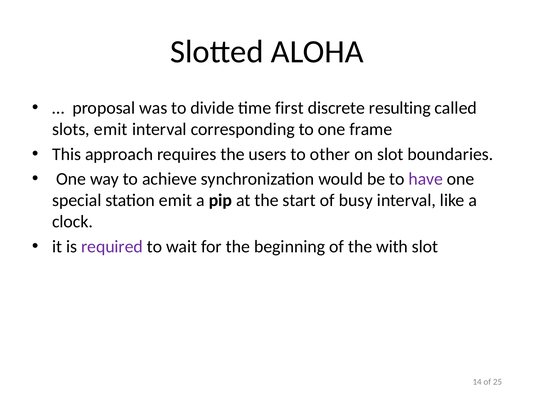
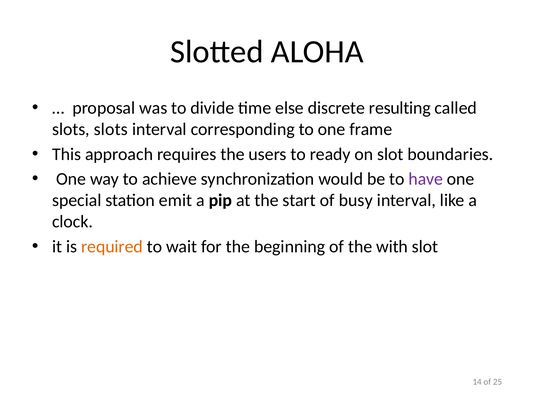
first: first -> else
slots emit: emit -> slots
other: other -> ready
required colour: purple -> orange
